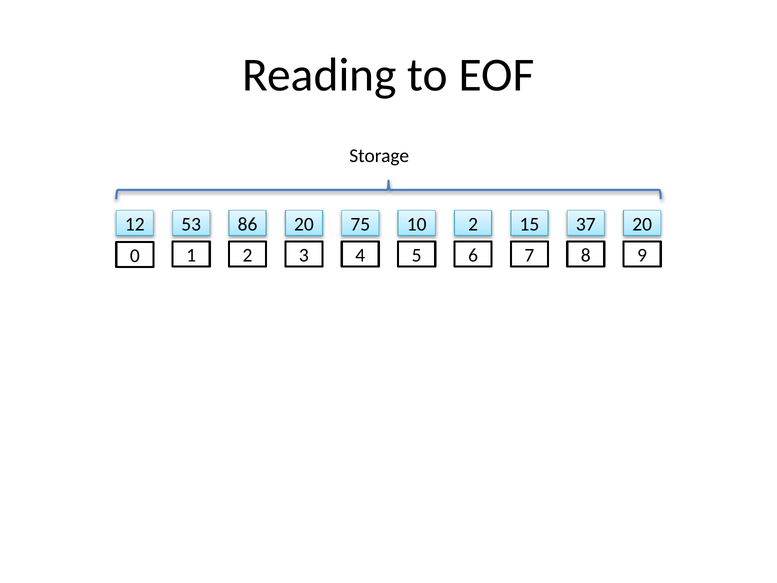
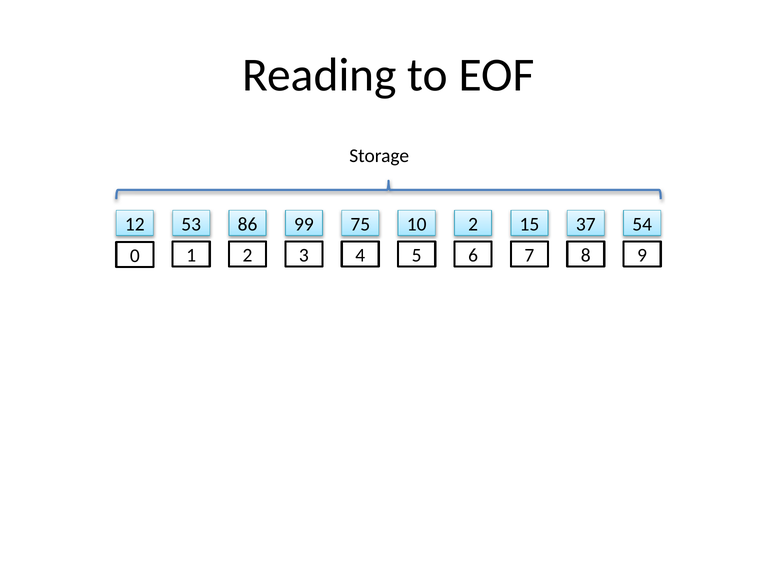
86 20: 20 -> 99
37 20: 20 -> 54
